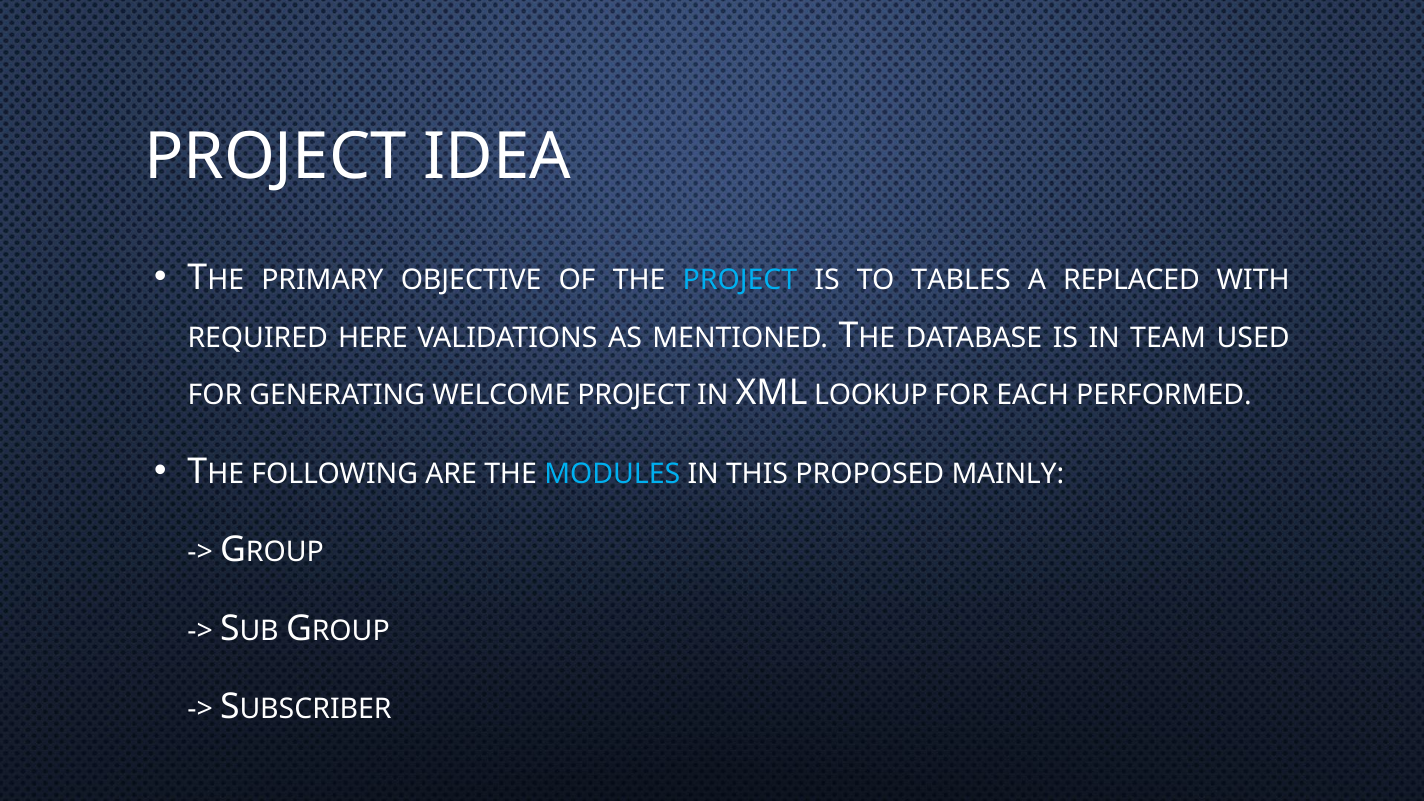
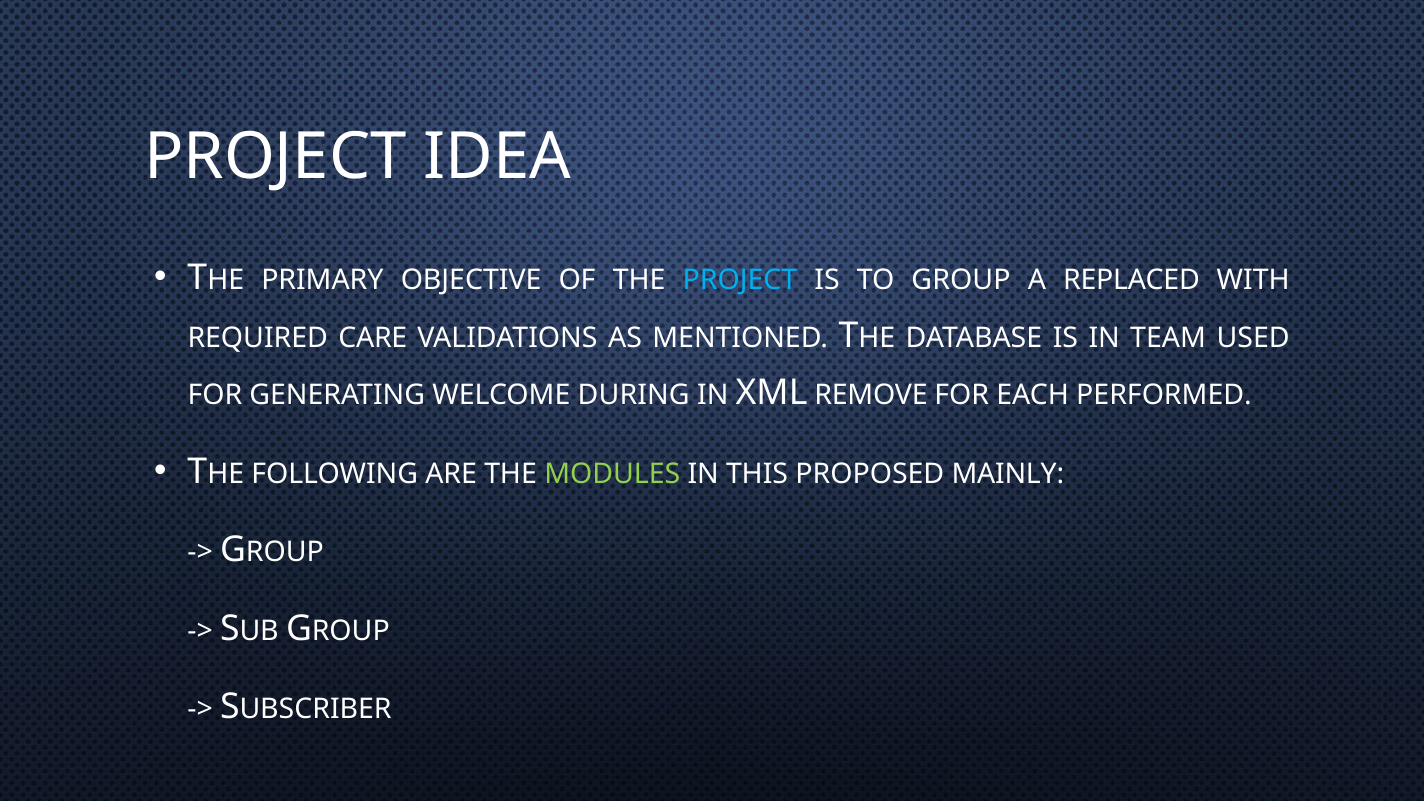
TABLES: TABLES -> GROUP
HERE: HERE -> CARE
WELCOME PROJECT: PROJECT -> DURING
LOOKUP: LOOKUP -> REMOVE
MODULES colour: light blue -> light green
